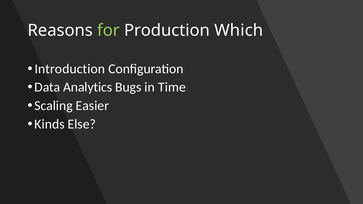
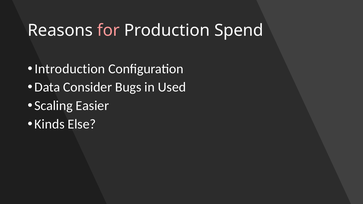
for colour: light green -> pink
Which: Which -> Spend
Analytics: Analytics -> Consider
Time: Time -> Used
